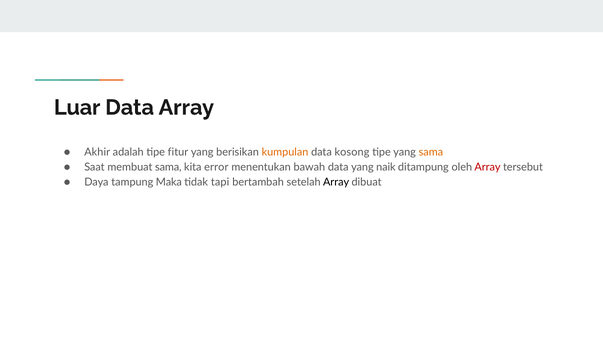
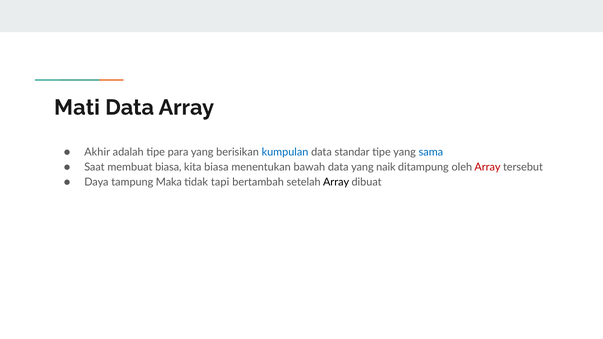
Luar: Luar -> Mati
fitur: fitur -> para
kumpulan colour: orange -> blue
kosong: kosong -> standar
sama at (431, 152) colour: orange -> blue
membuat sama: sama -> biasa
kita error: error -> biasa
